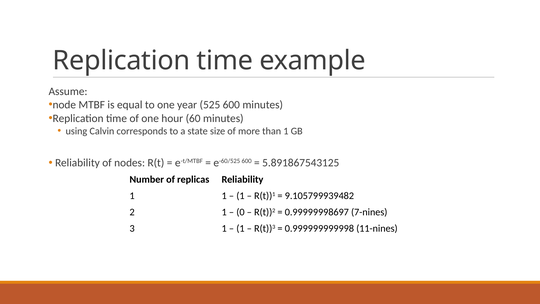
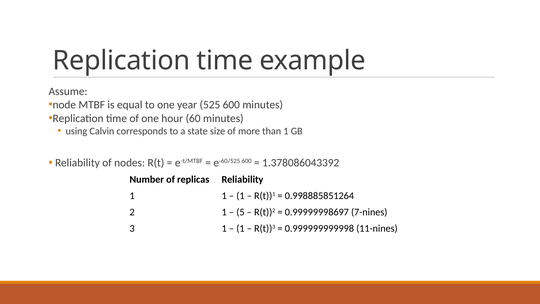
5.891867543125: 5.891867543125 -> 1.378086043392
9.105799939482: 9.105799939482 -> 0.998885851264
0: 0 -> 5
